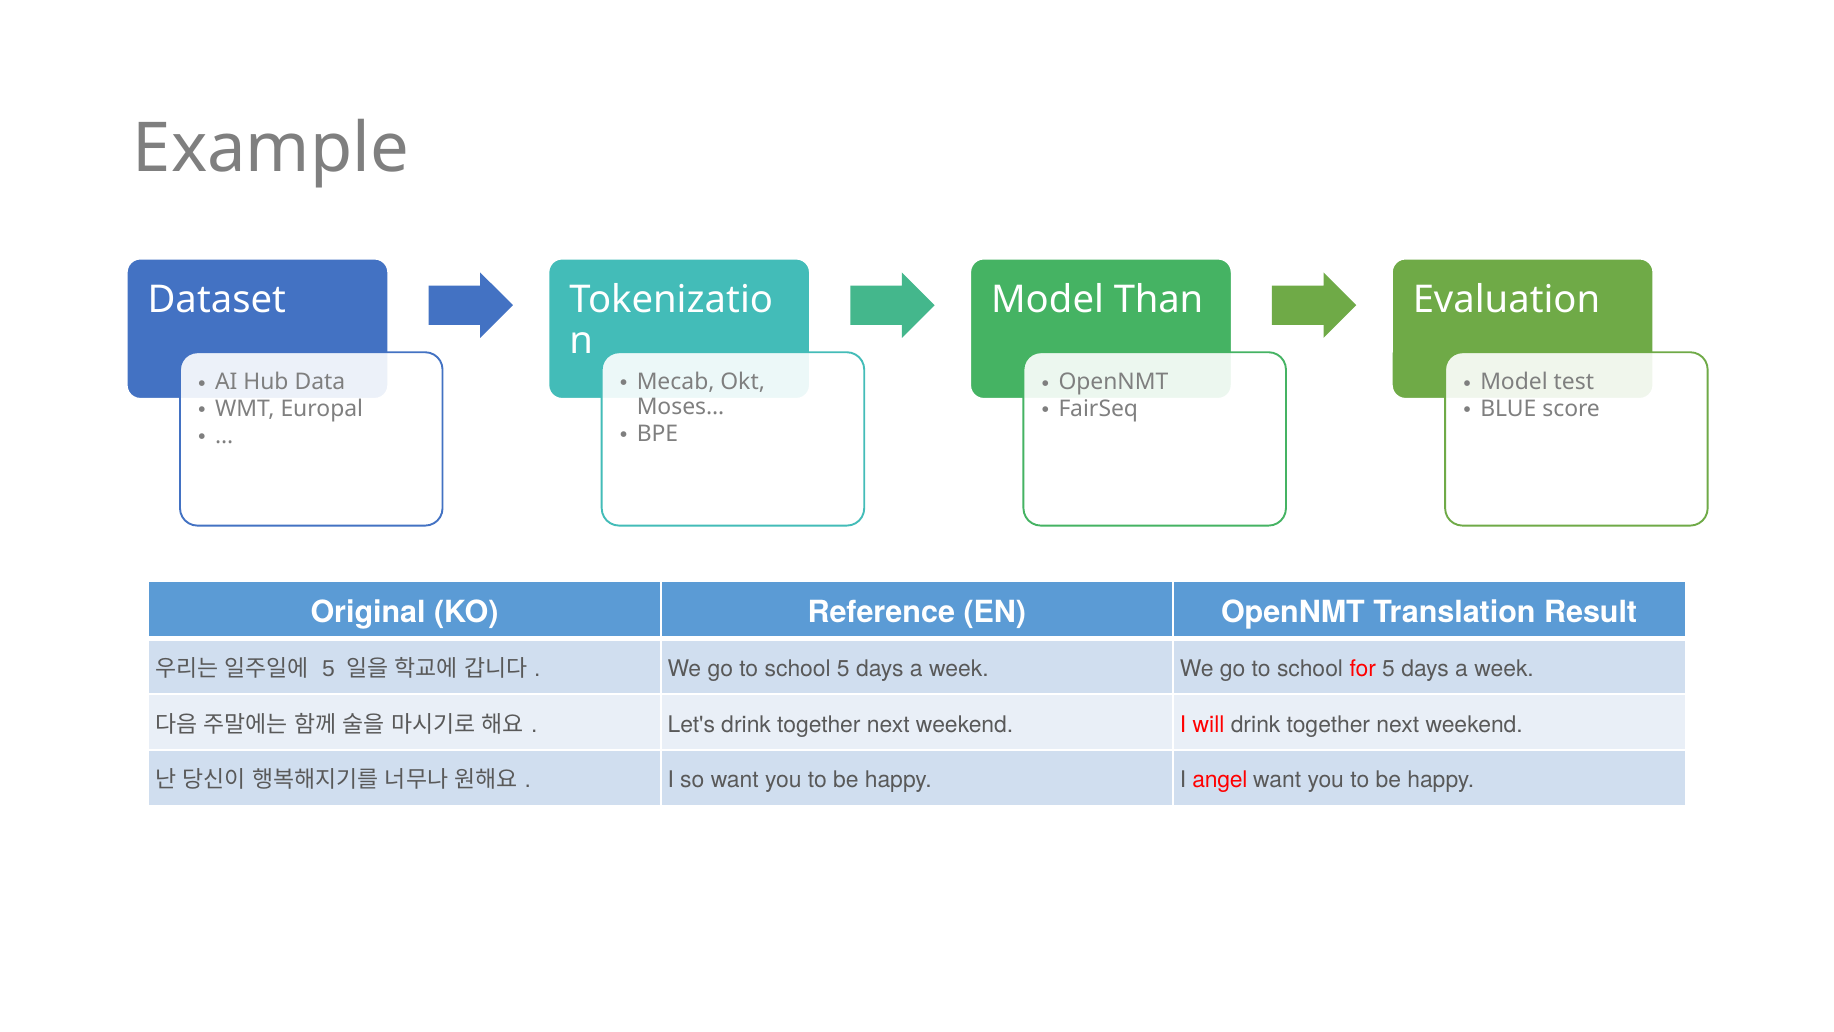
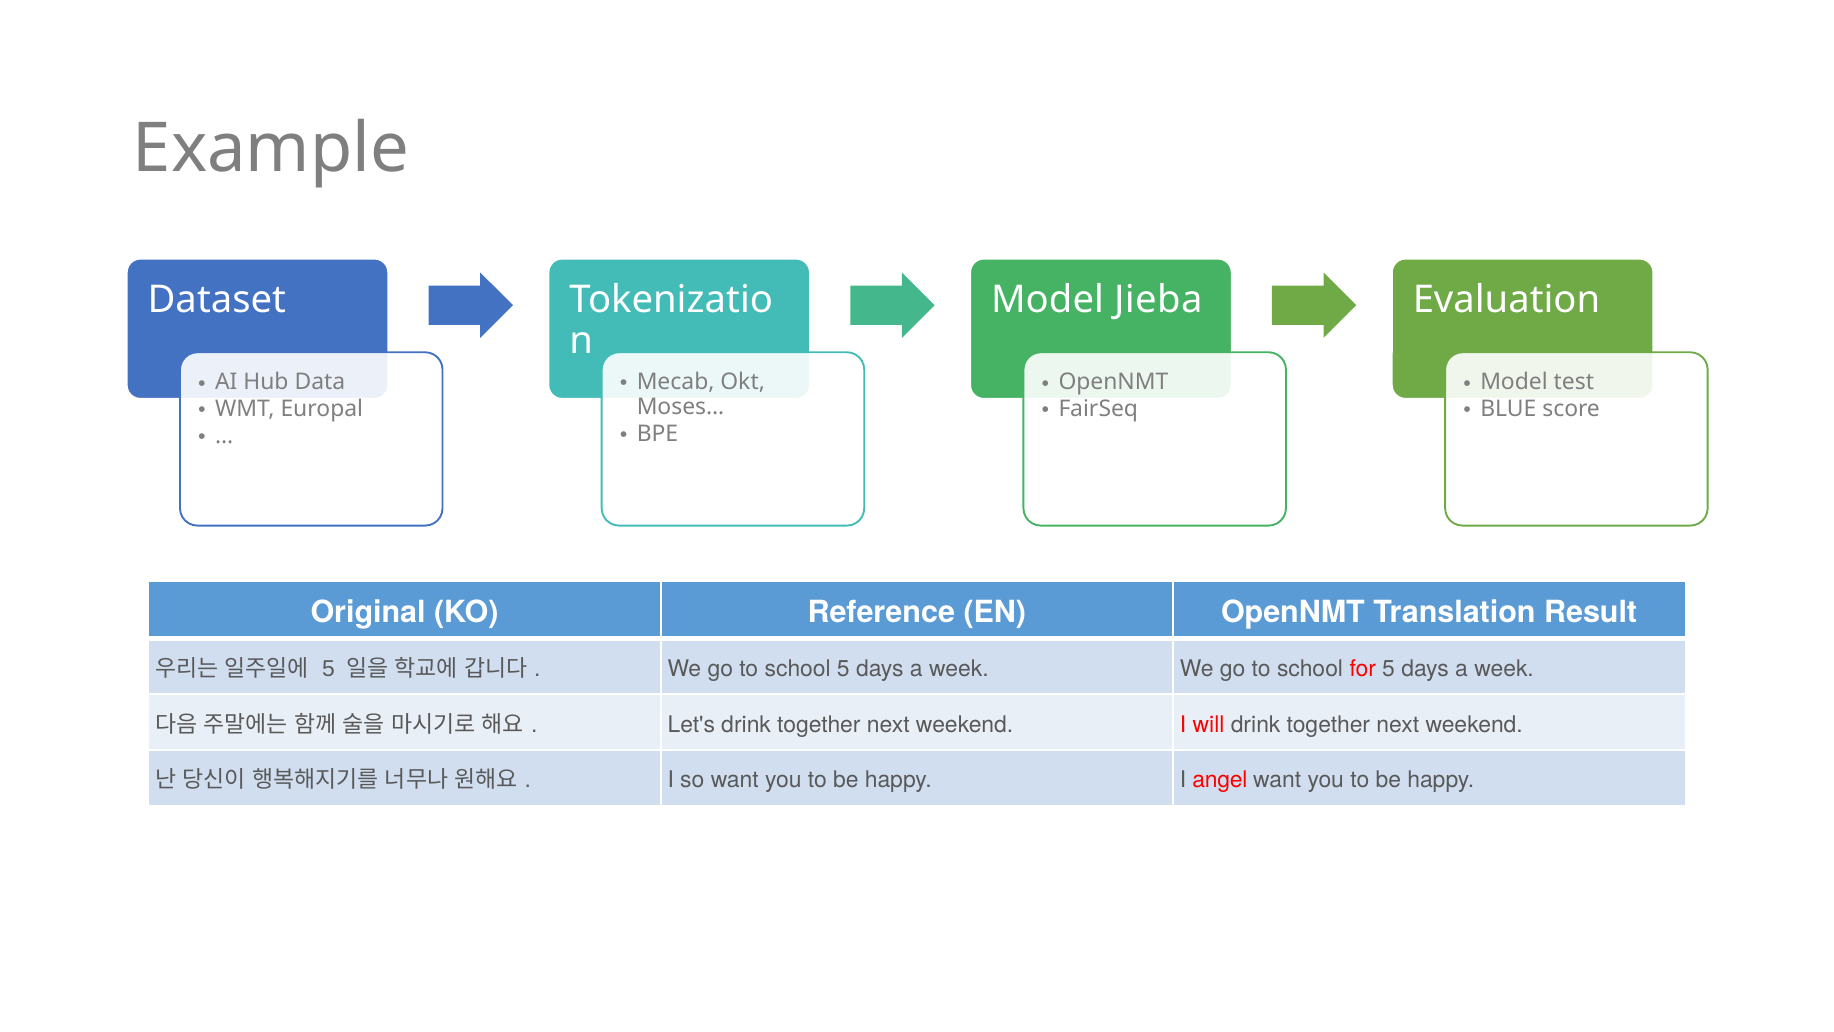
Than: Than -> Jieba
